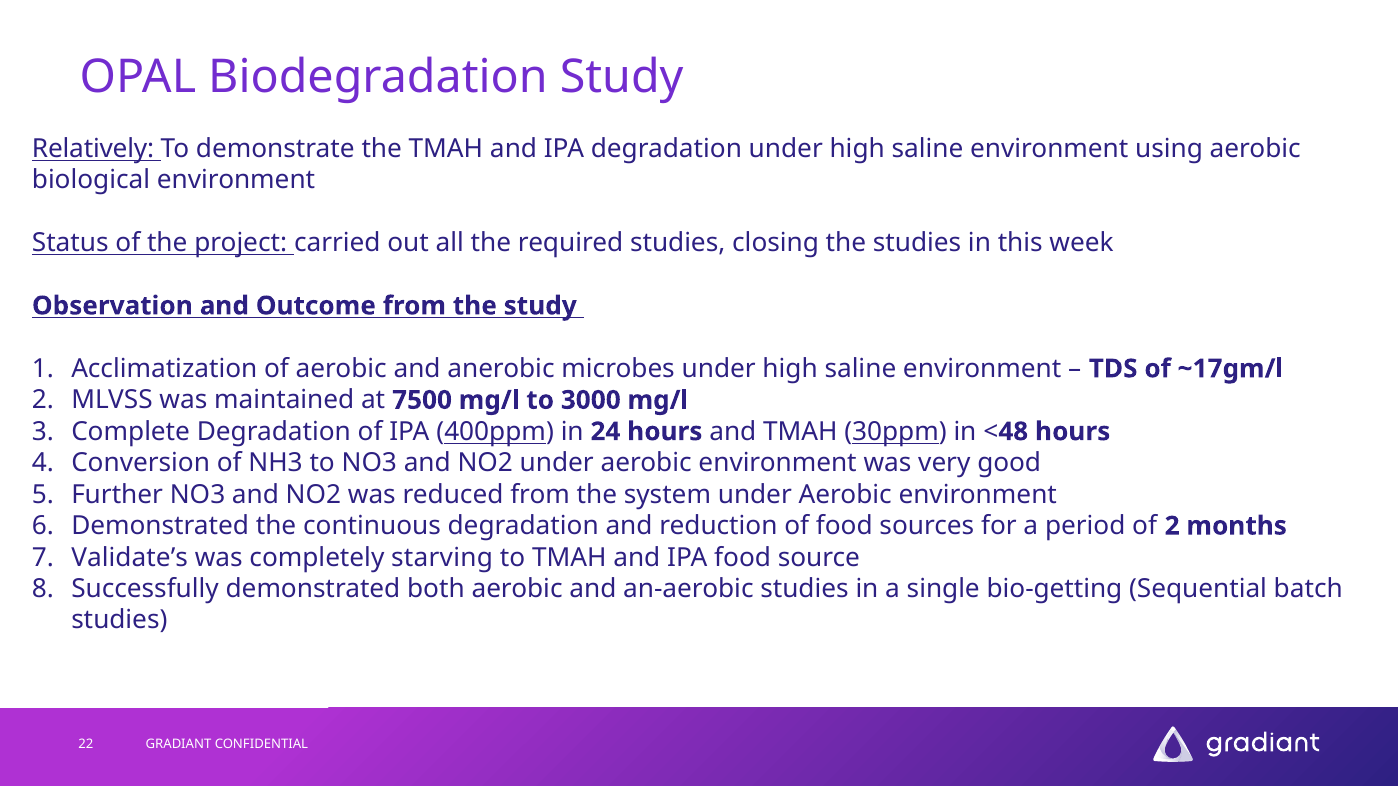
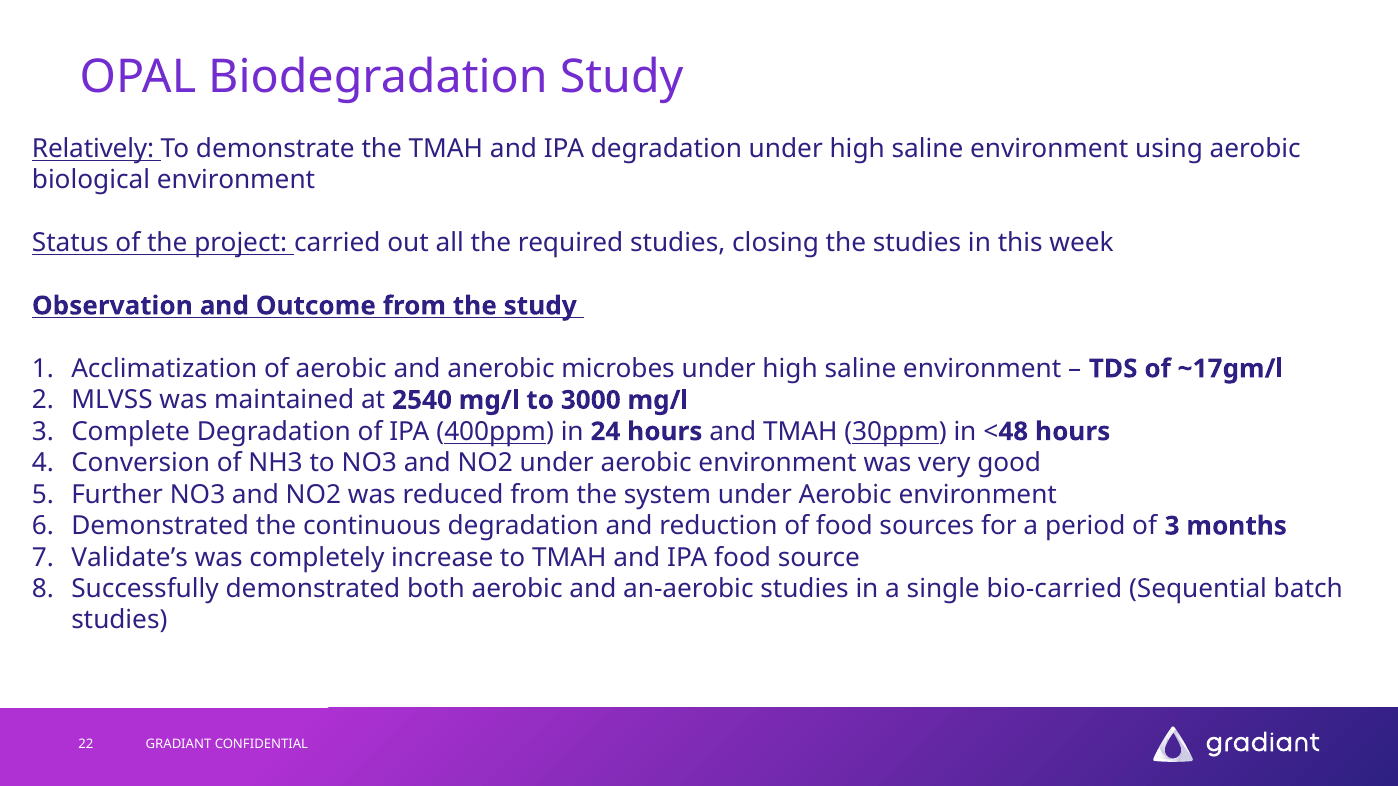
7500: 7500 -> 2540
of 2: 2 -> 3
starving: starving -> increase
bio-getting: bio-getting -> bio-carried
